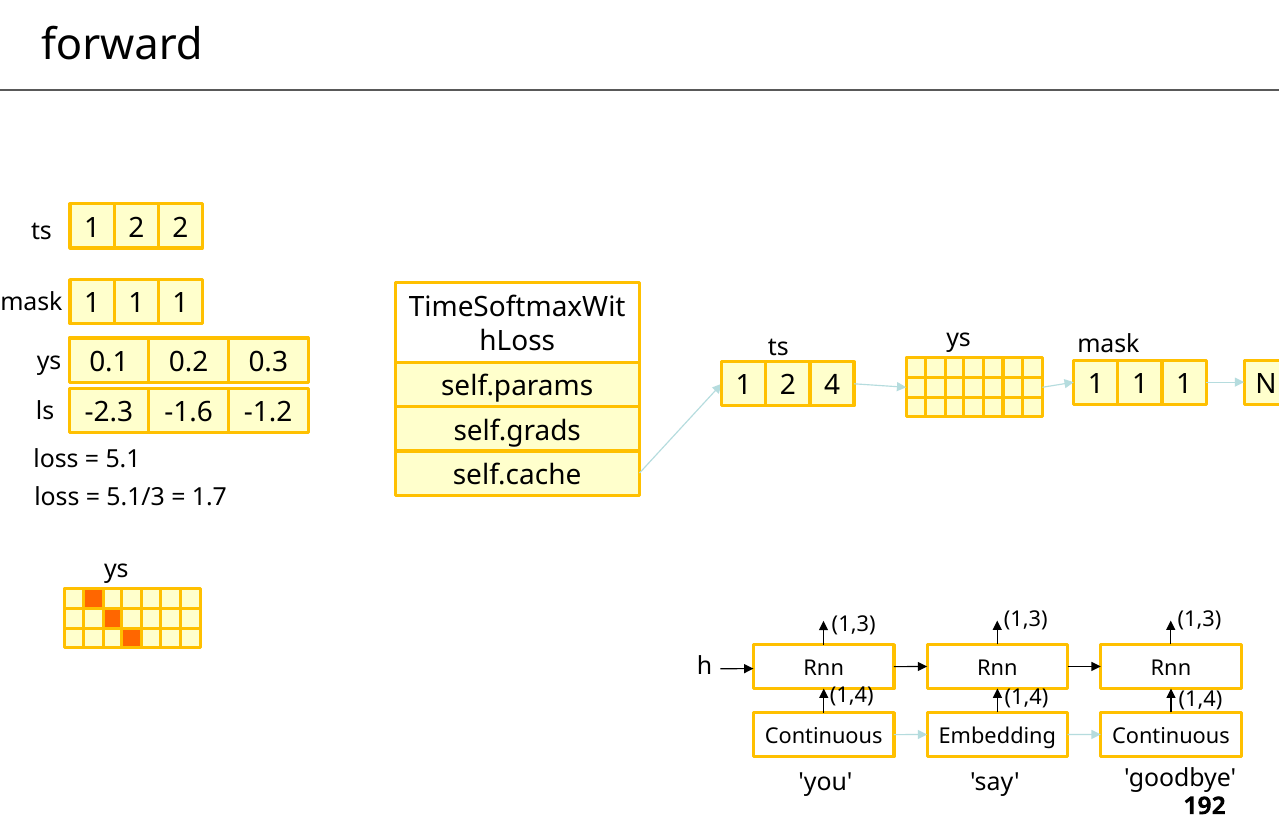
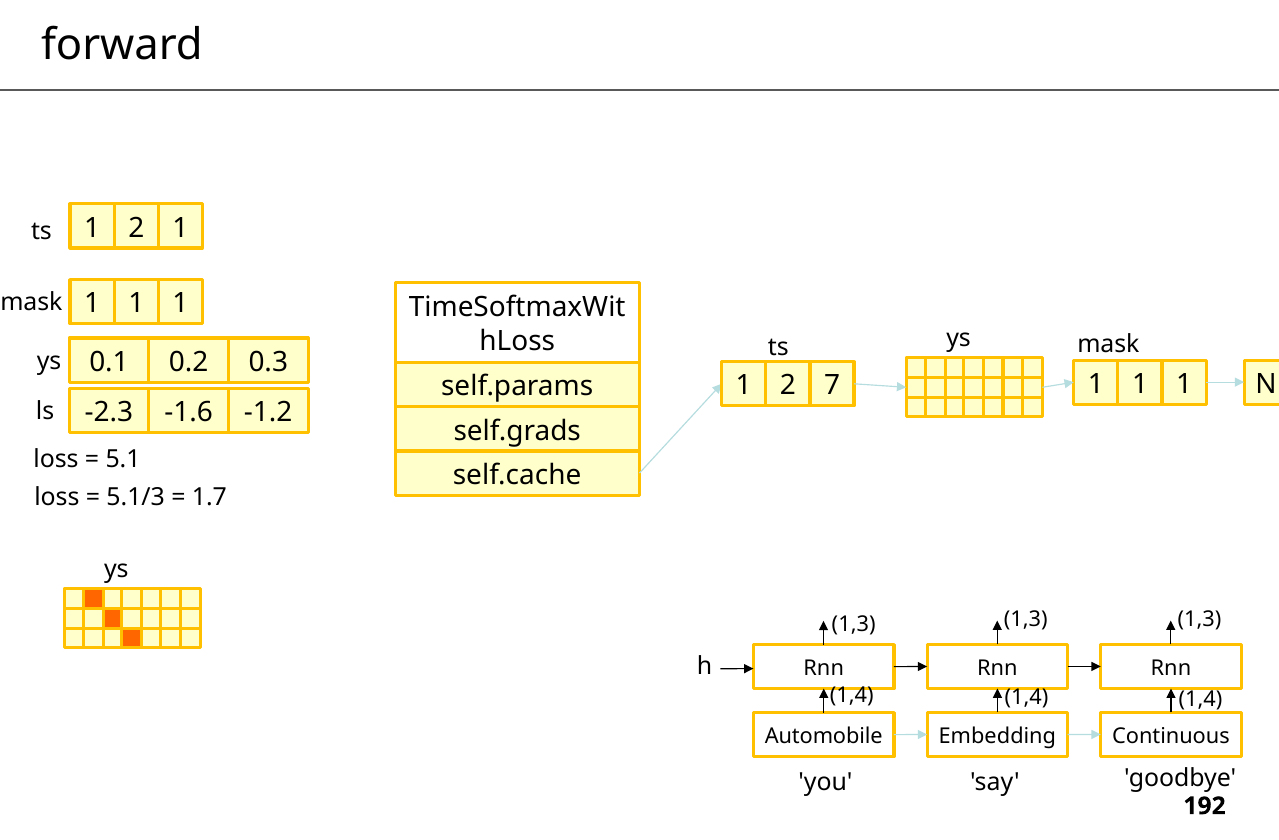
2 2: 2 -> 1
4: 4 -> 7
Continuous at (824, 736): Continuous -> Automobile
